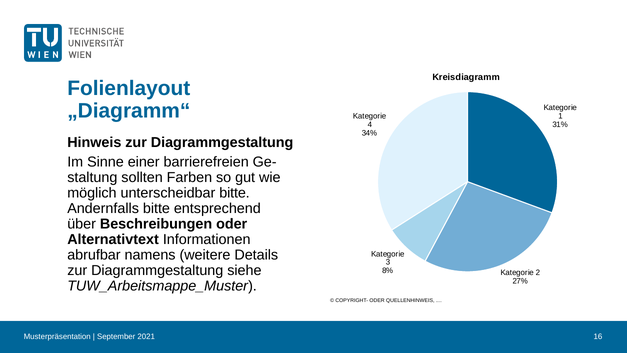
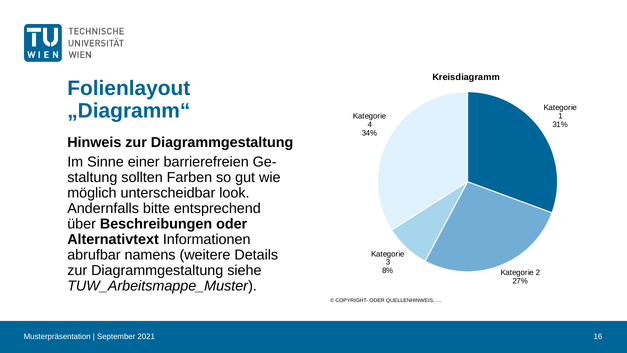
unterscheidbar bitte: bitte -> look
